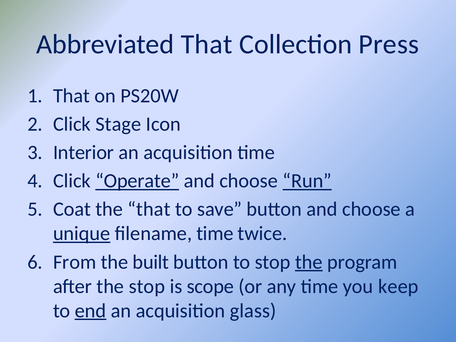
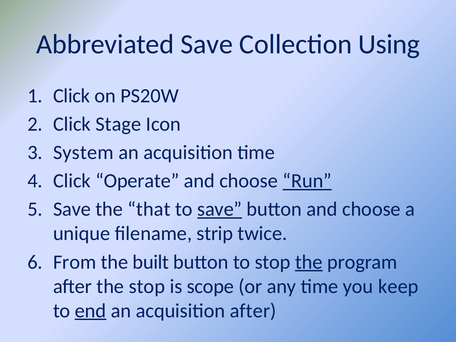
Abbreviated That: That -> Save
Press: Press -> Using
That at (71, 96): That -> Click
Interior: Interior -> System
Operate underline: present -> none
Coat at (72, 209): Coat -> Save
save at (220, 209) underline: none -> present
unique underline: present -> none
filename time: time -> strip
acquisition glass: glass -> after
